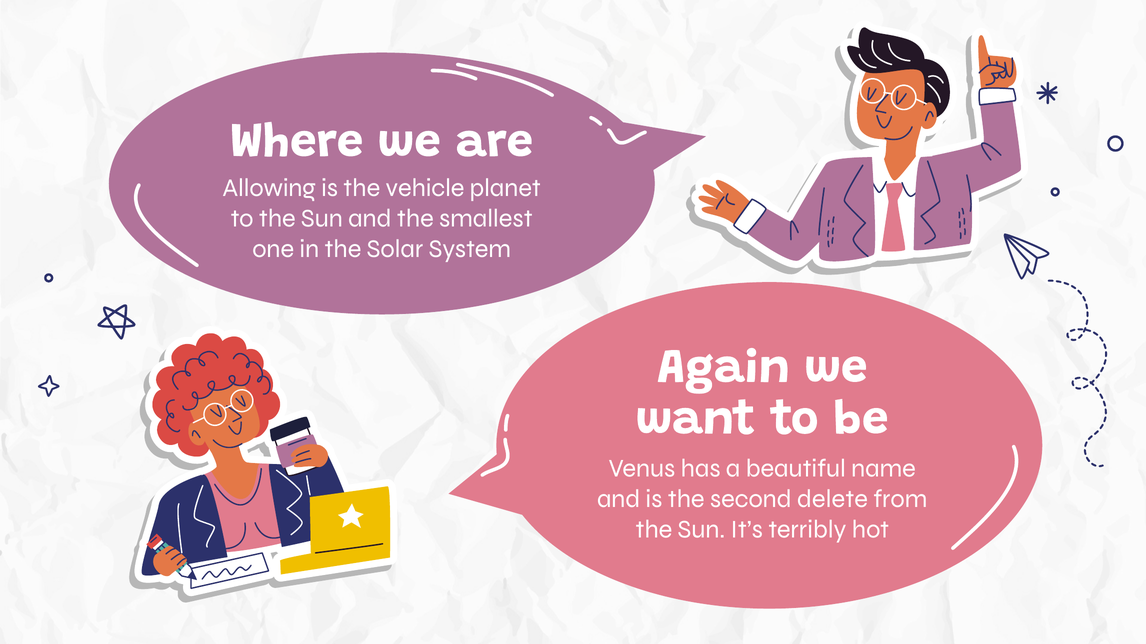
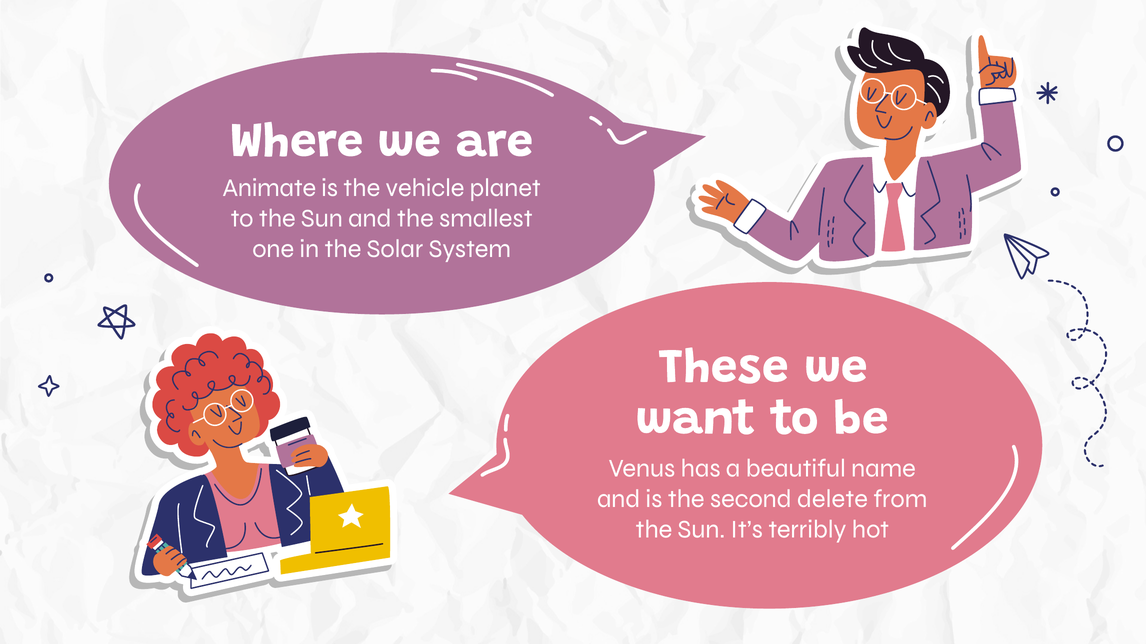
Allowing: Allowing -> Animate
Again: Again -> These
